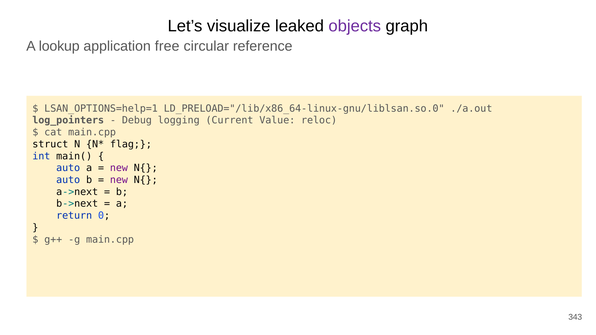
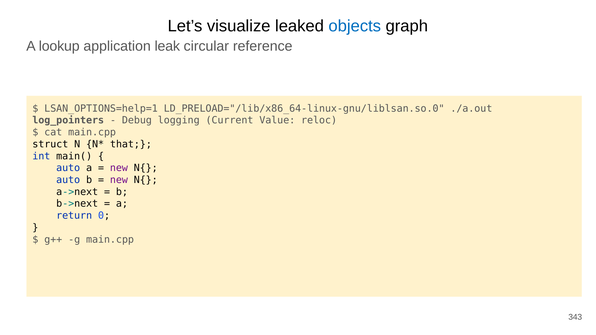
objects colour: purple -> blue
free: free -> leak
flag: flag -> that
